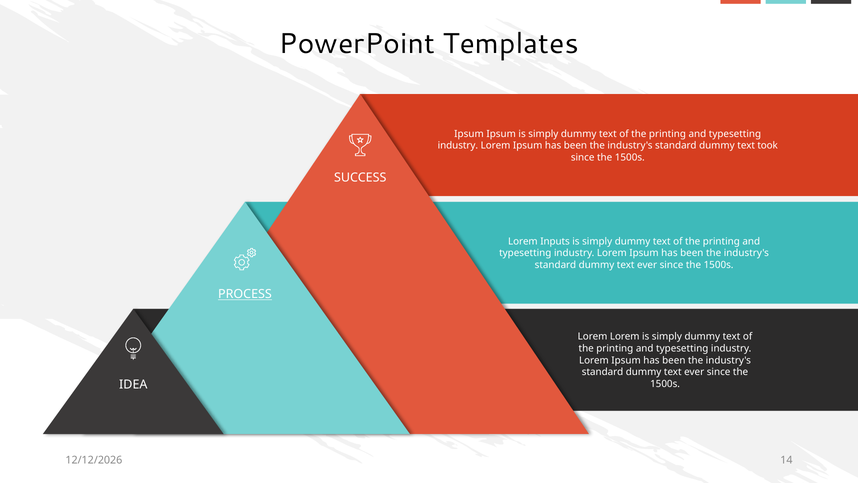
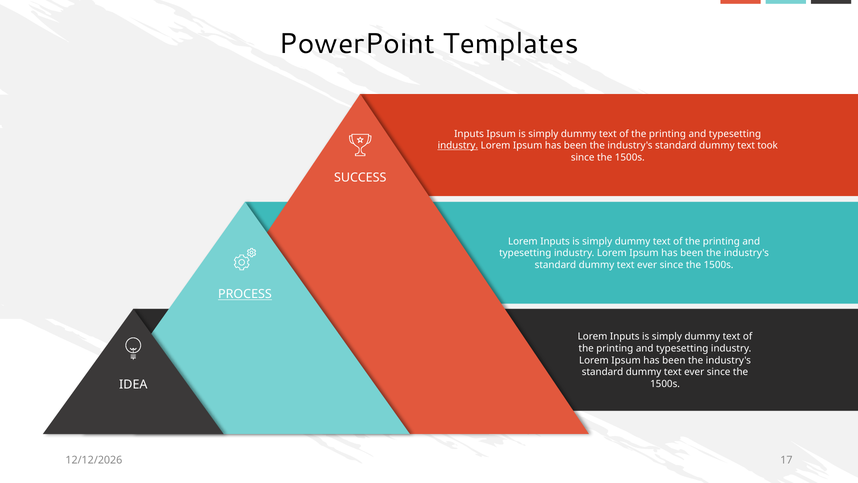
Ipsum at (469, 134): Ipsum -> Inputs
industry at (458, 146) underline: none -> present
Lorem at (625, 336): Lorem -> Inputs
14: 14 -> 17
